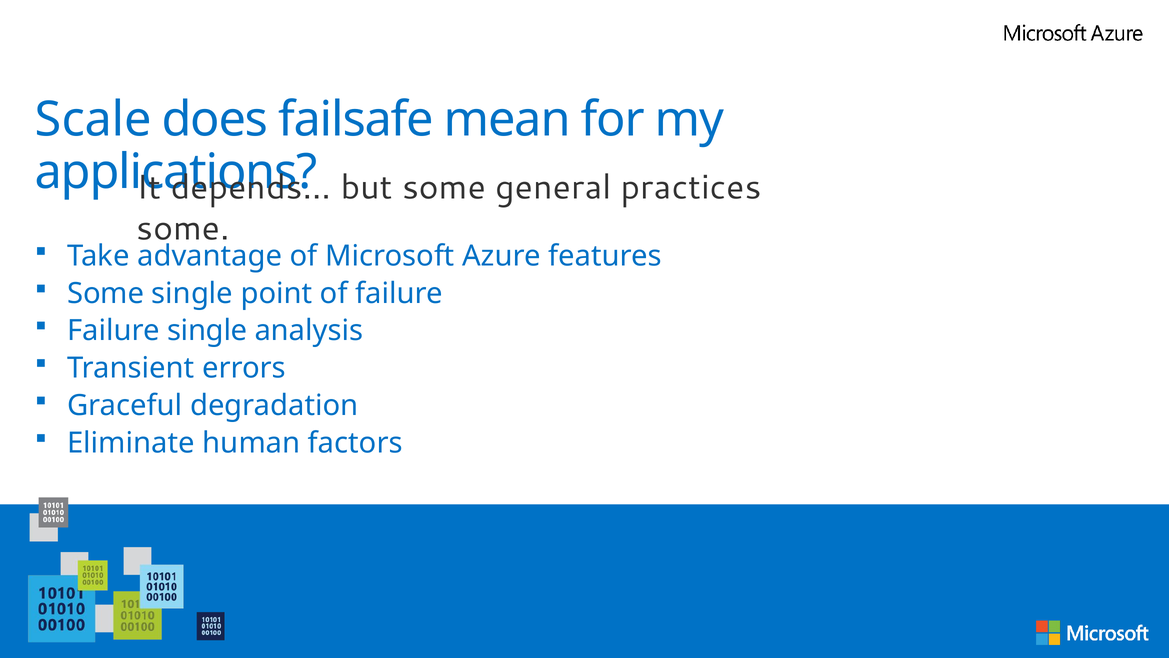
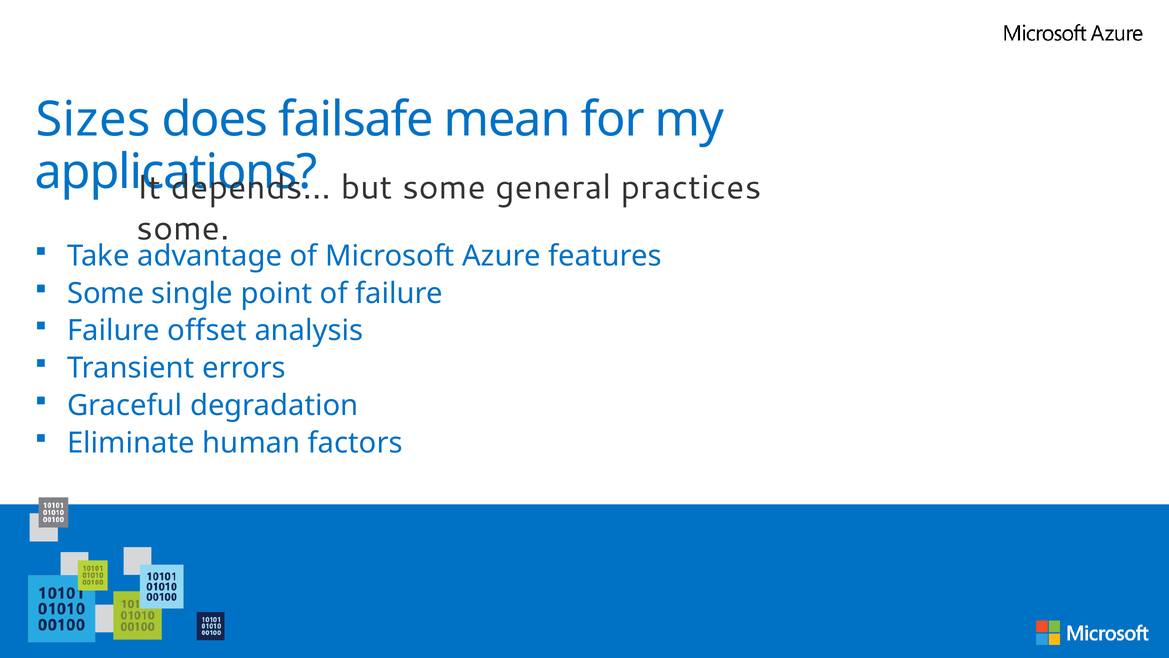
Scale: Scale -> Sizes
Failure single: single -> offset
